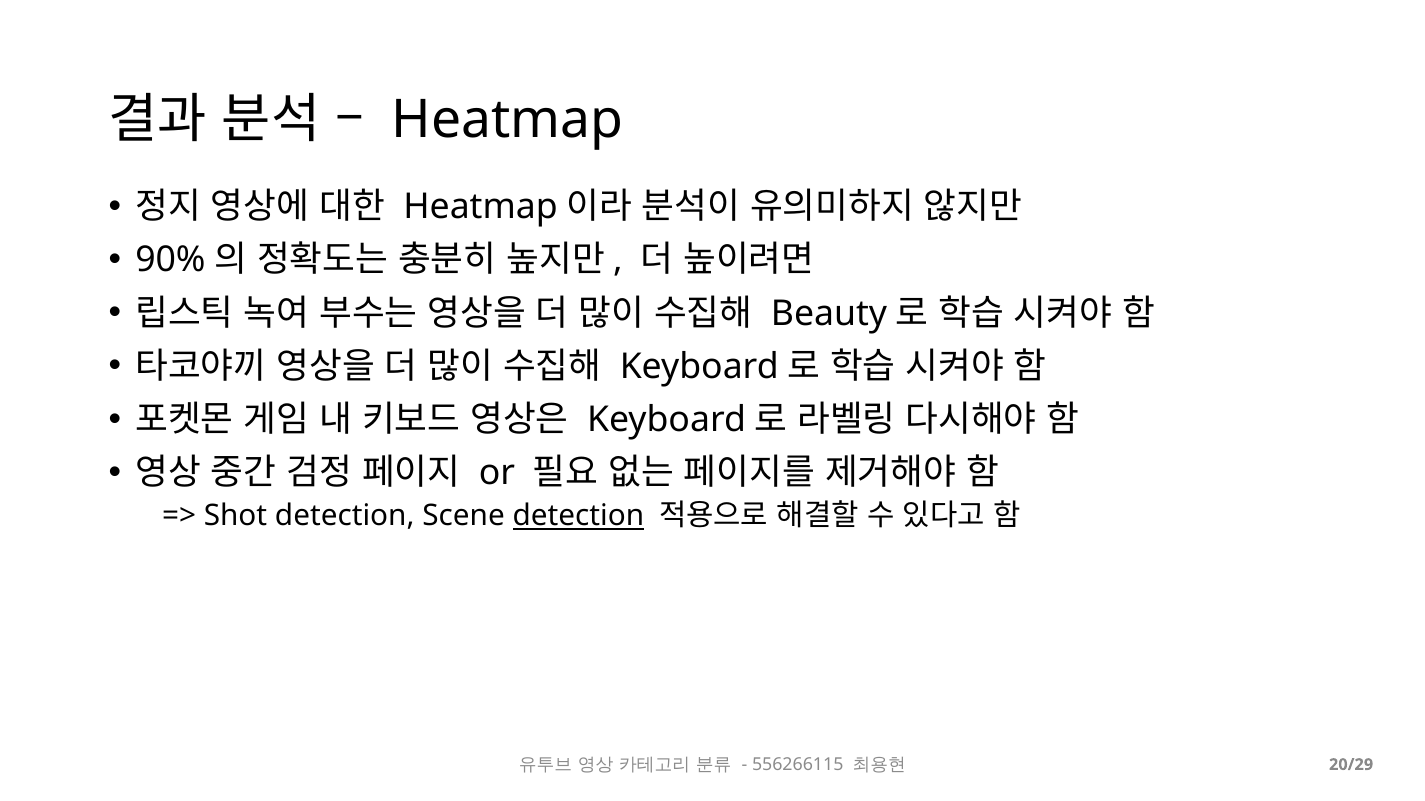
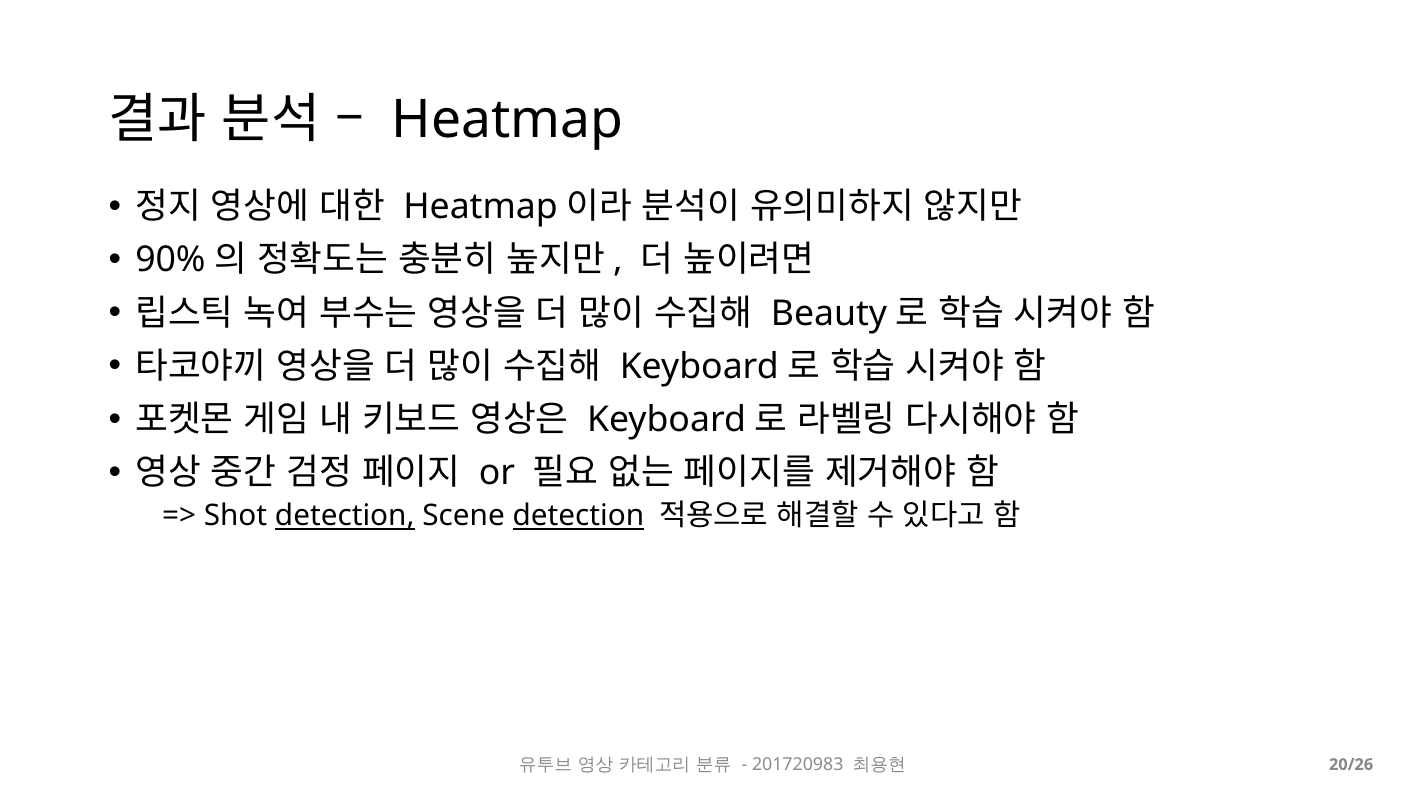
detection at (345, 516) underline: none -> present
556266115: 556266115 -> 201720983
20/29: 20/29 -> 20/26
